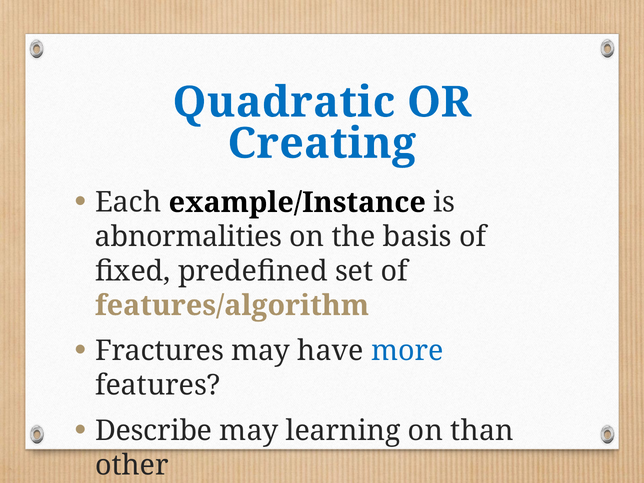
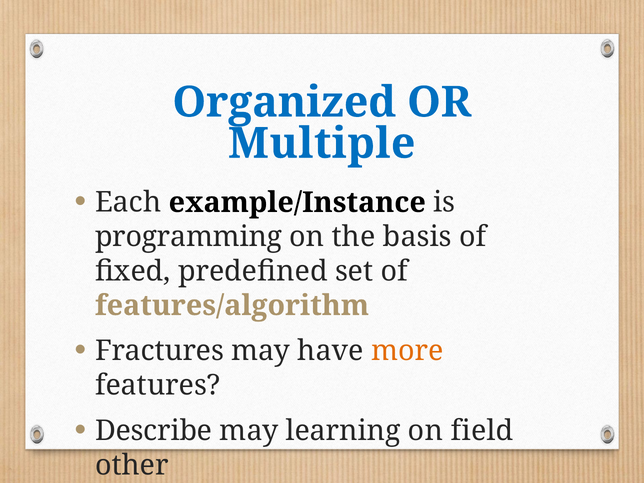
Quadratic: Quadratic -> Organized
Creating: Creating -> Multiple
abnormalities: abnormalities -> programming
more colour: blue -> orange
than: than -> field
